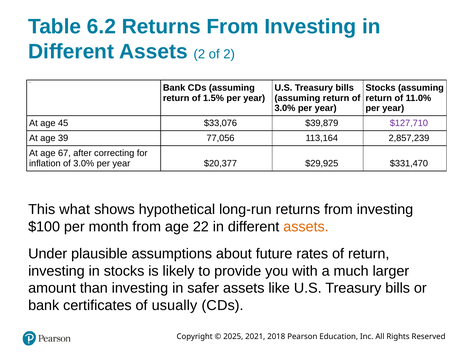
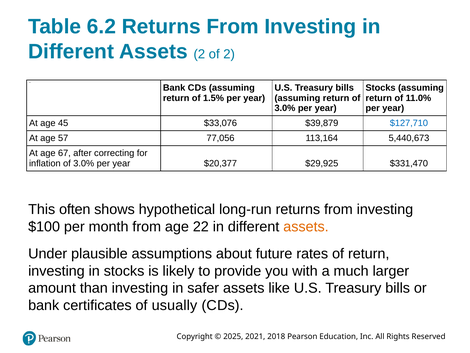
$127,710 colour: purple -> blue
39: 39 -> 57
2,857,239: 2,857,239 -> 5,440,673
what: what -> often
